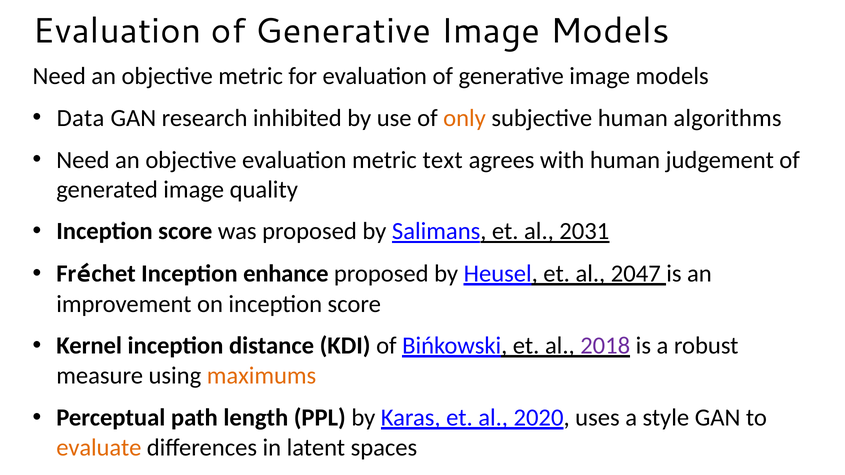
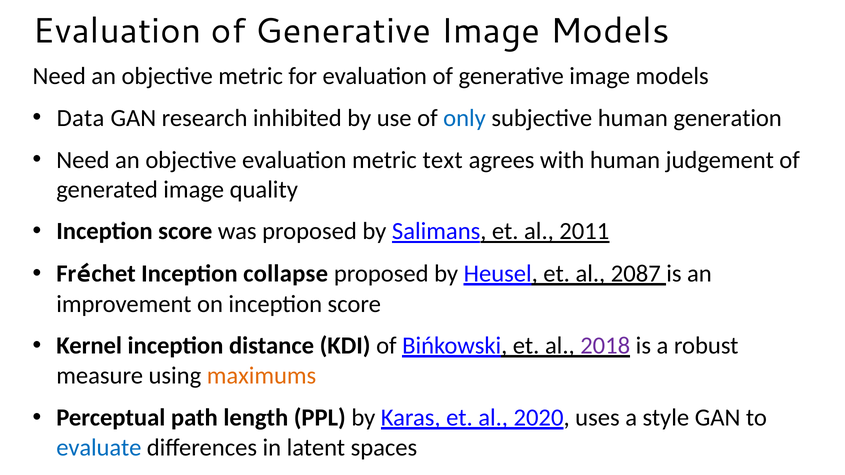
only colour: orange -> blue
algorithms: algorithms -> generation
2031: 2031 -> 2011
enhance: enhance -> collapse
2047: 2047 -> 2087
evaluate colour: orange -> blue
